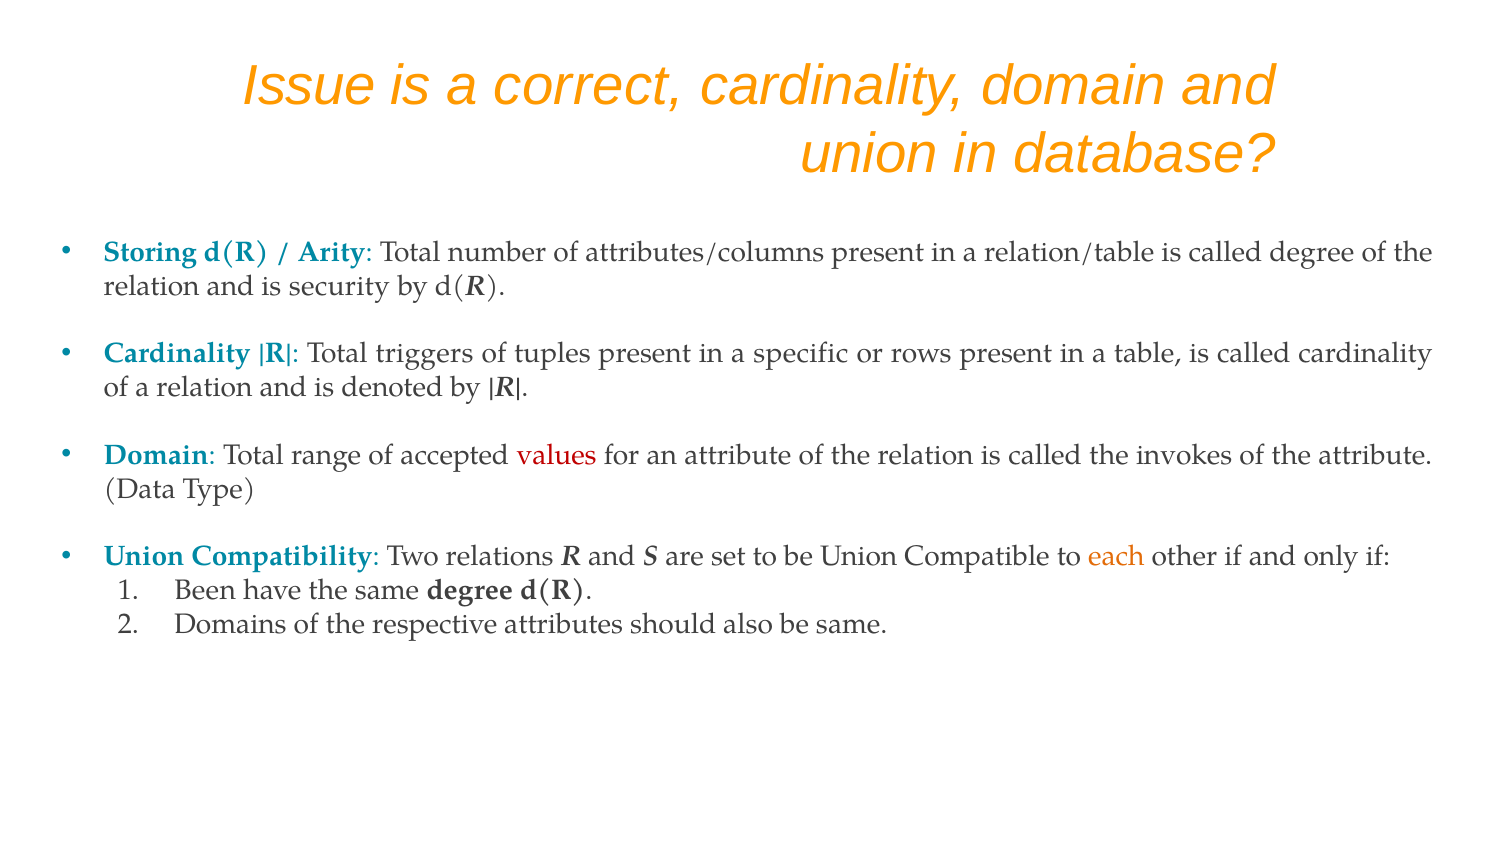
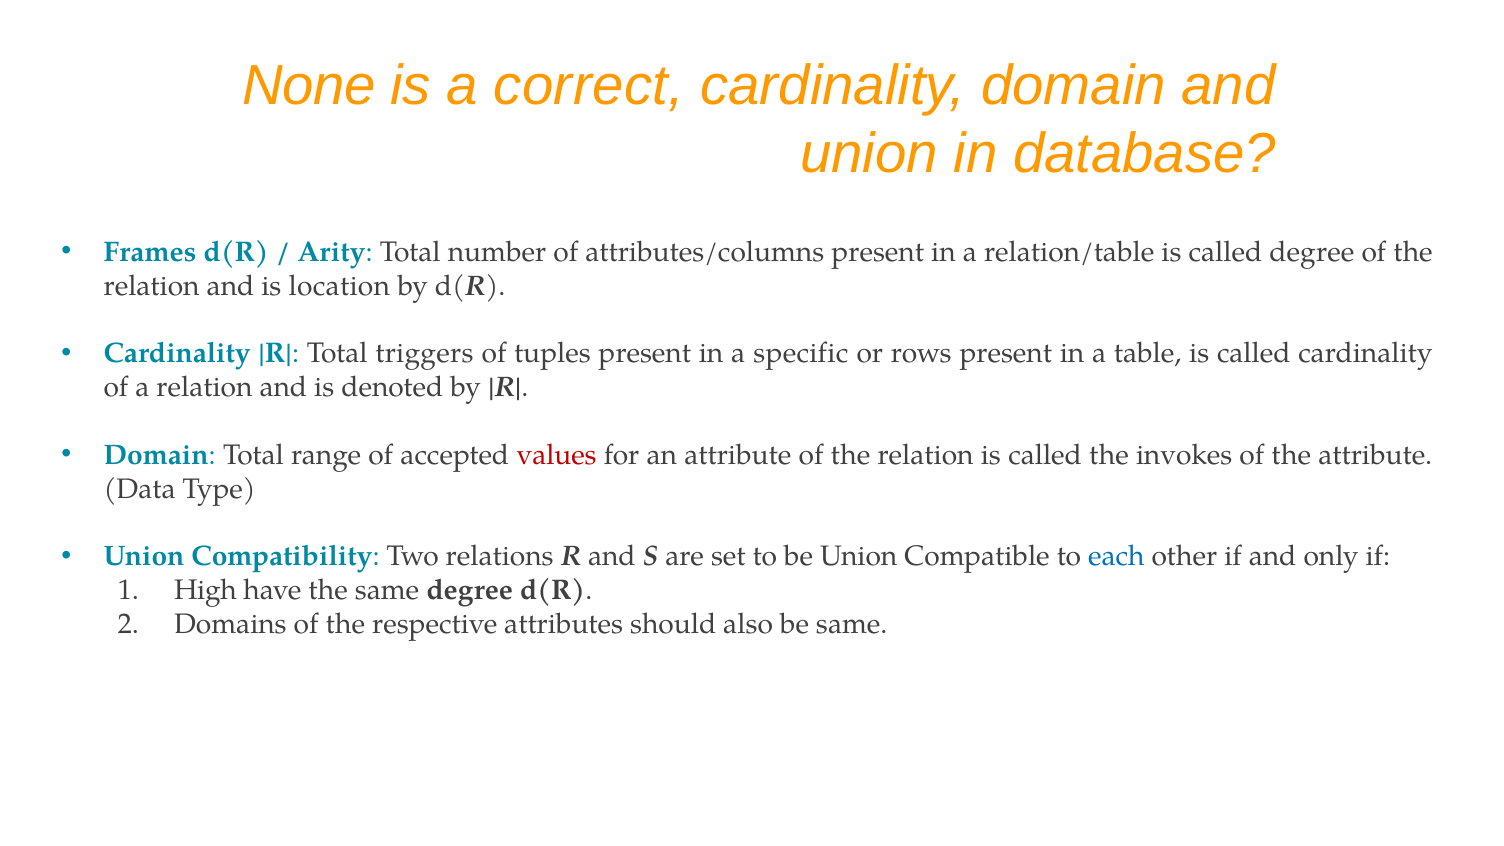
Issue: Issue -> None
Storing: Storing -> Frames
security: security -> location
each colour: orange -> blue
Been: Been -> High
